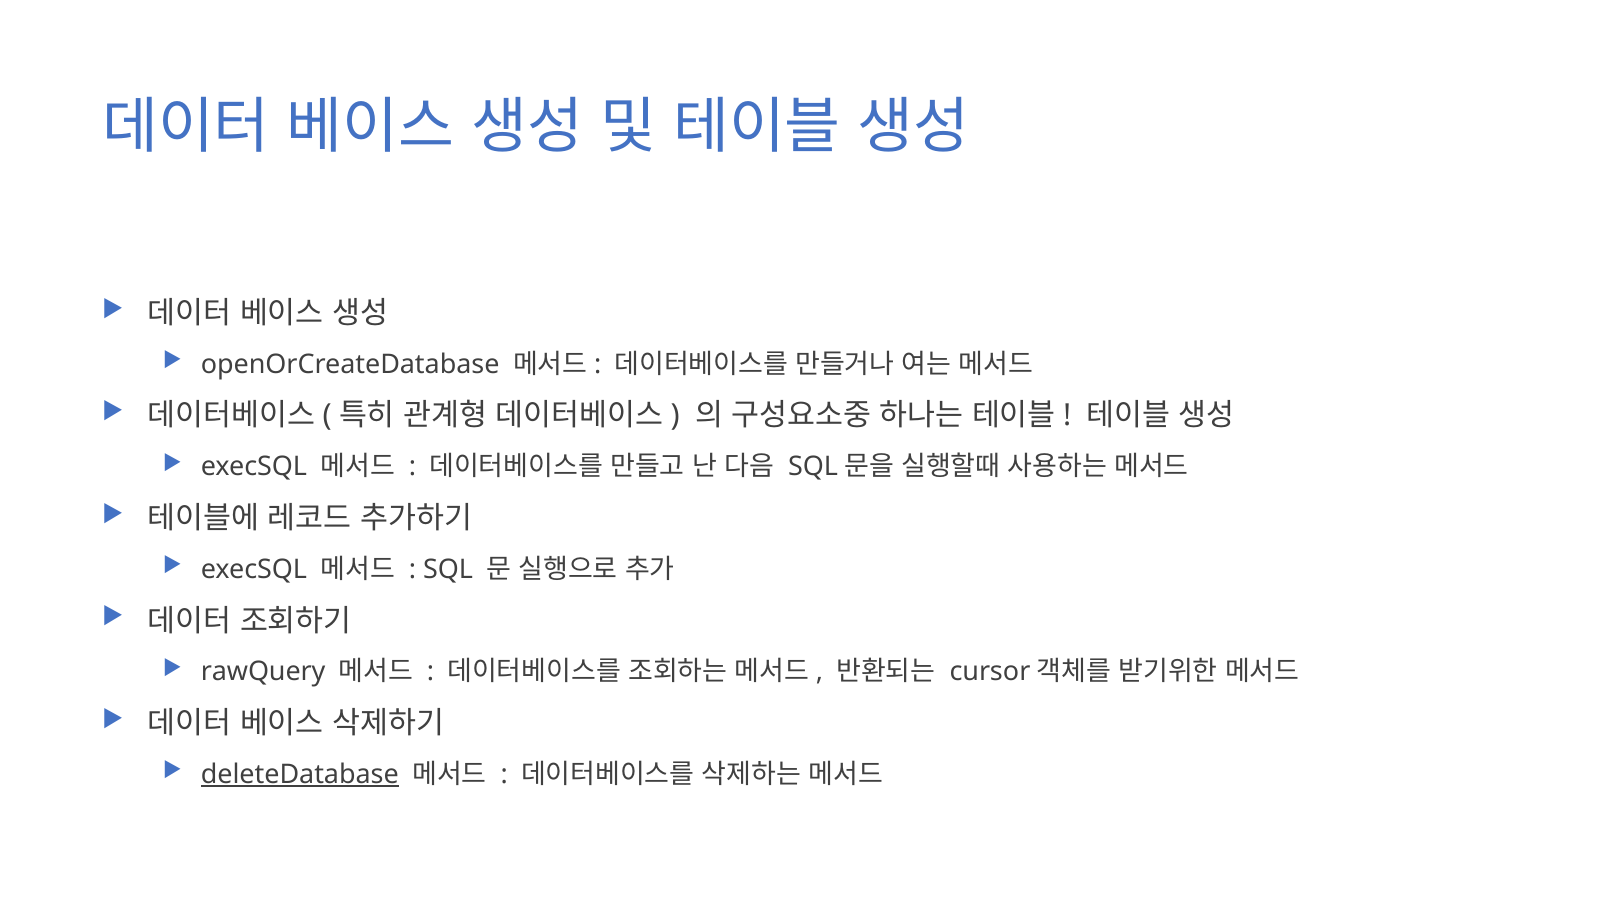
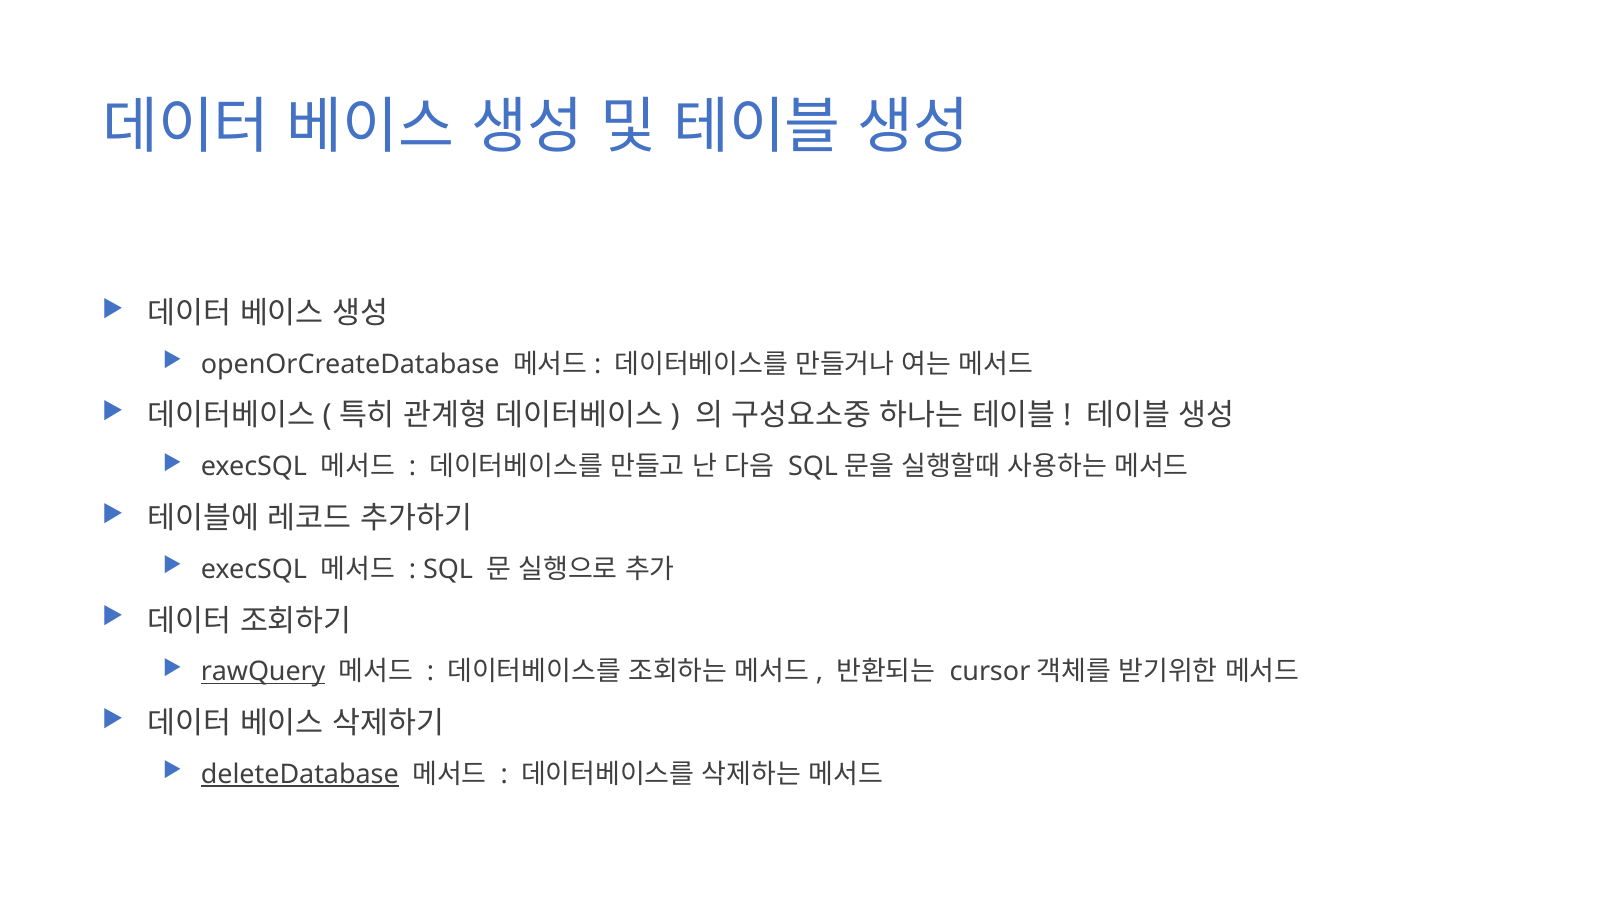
rawQuery underline: none -> present
